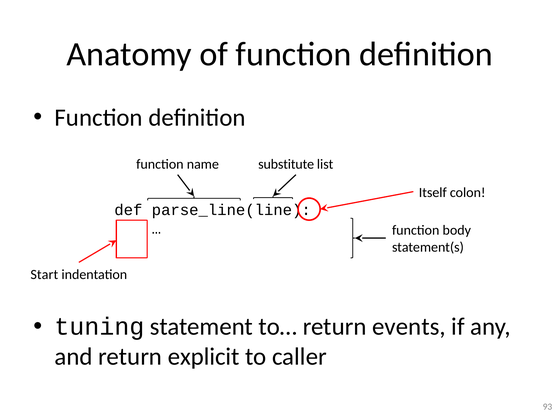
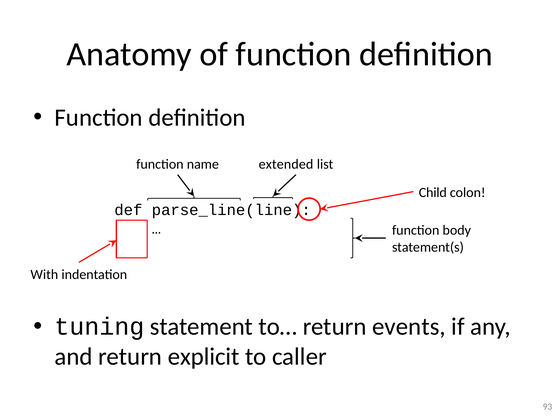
substitute: substitute -> extended
Itself: Itself -> Child
Start: Start -> With
